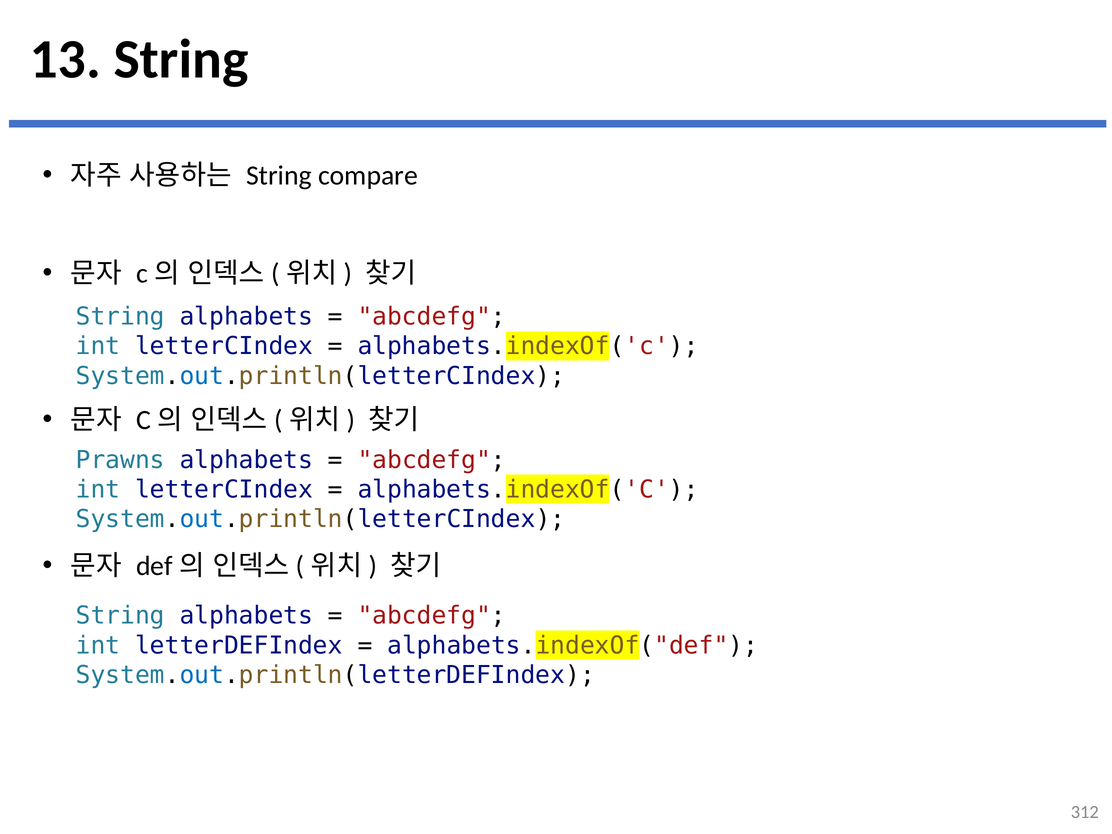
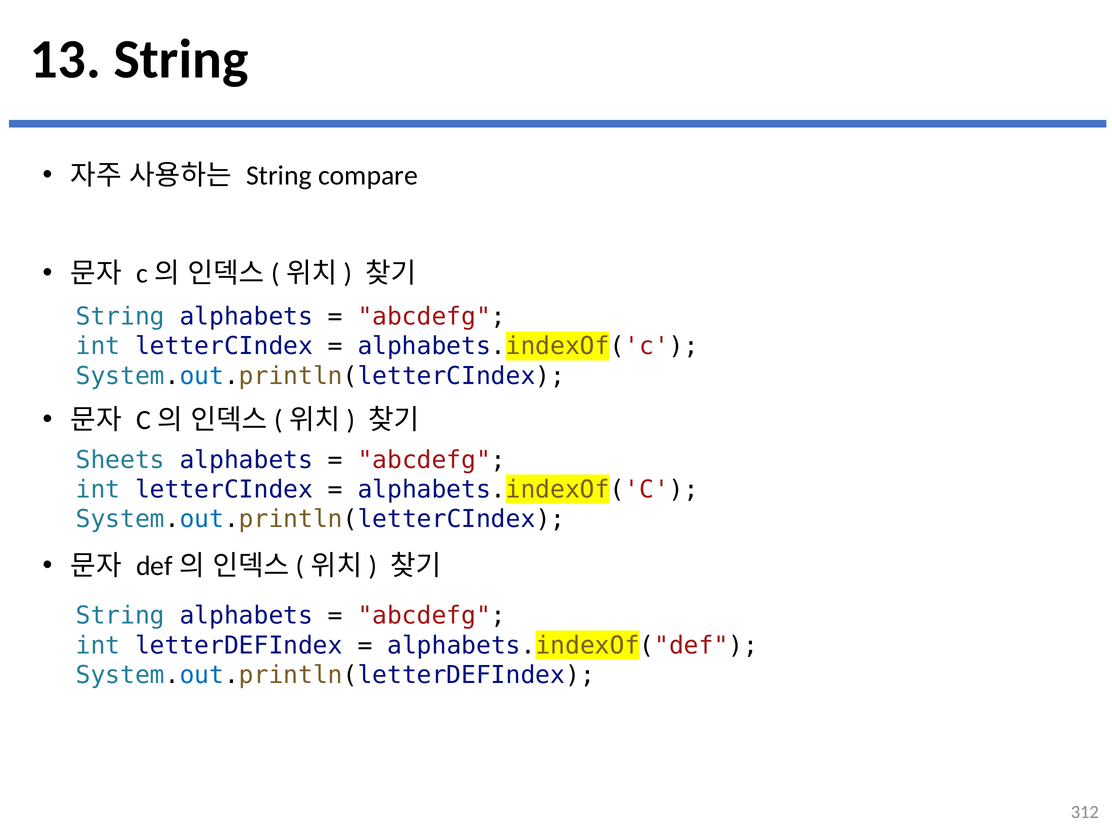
Prawns: Prawns -> Sheets
